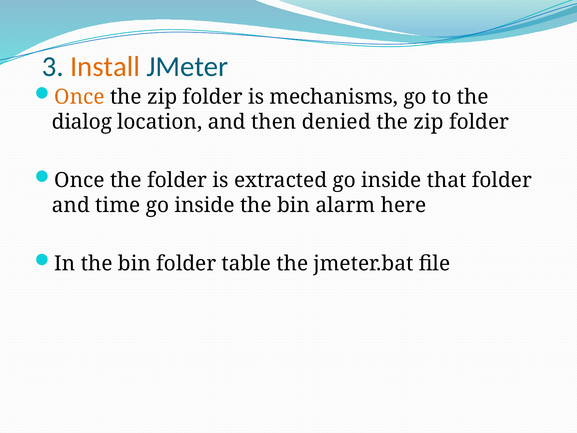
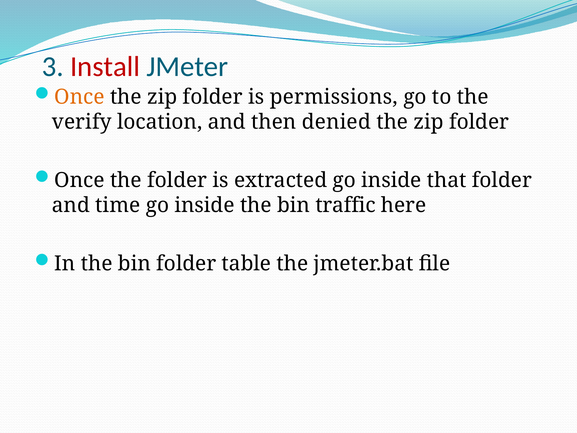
Install colour: orange -> red
mechanisms: mechanisms -> permissions
dialog: dialog -> verify
alarm: alarm -> traffic
